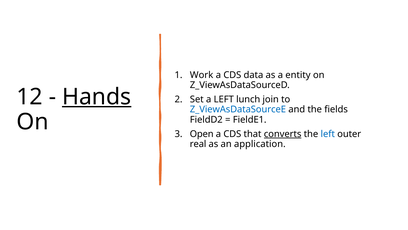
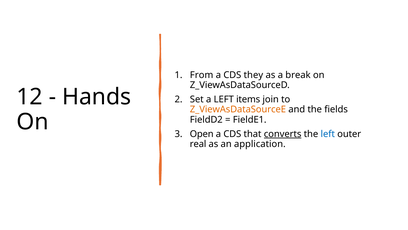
Work: Work -> From
data: data -> they
entity: entity -> break
Hands underline: present -> none
lunch: lunch -> items
Z_ViewAsDataSourceE colour: blue -> orange
